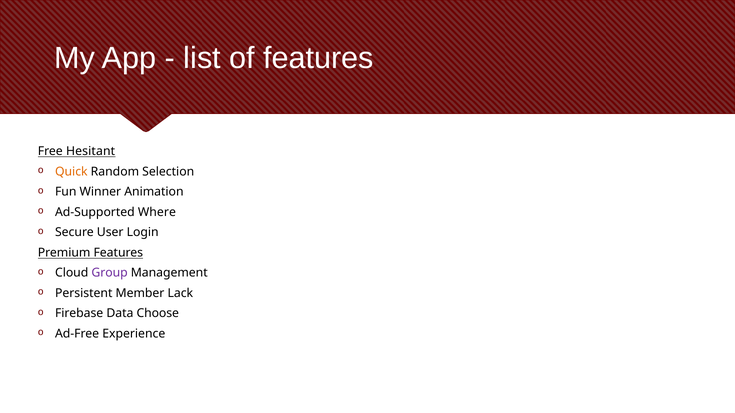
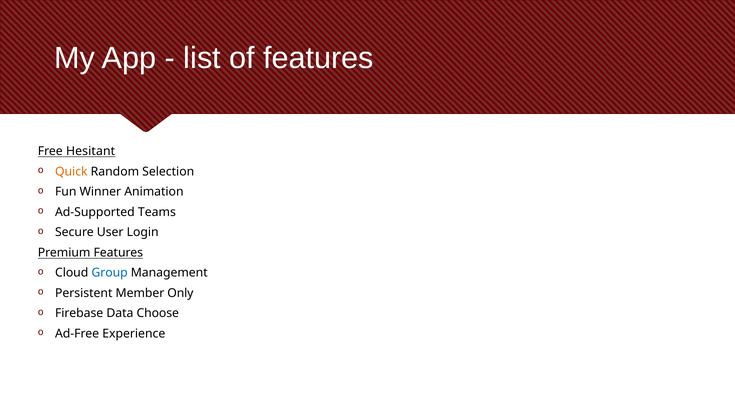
Where: Where -> Teams
Group colour: purple -> blue
Lack: Lack -> Only
